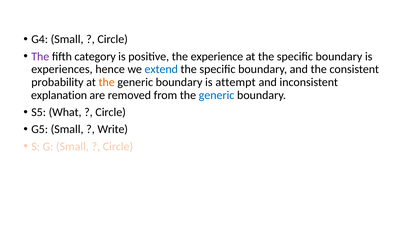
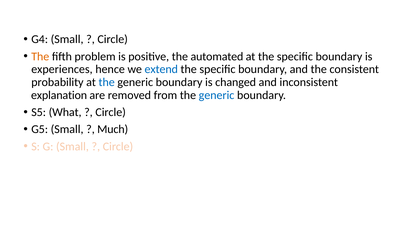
The at (40, 57) colour: purple -> orange
category: category -> problem
experience: experience -> automated
the at (107, 82) colour: orange -> blue
attempt: attempt -> changed
Write: Write -> Much
